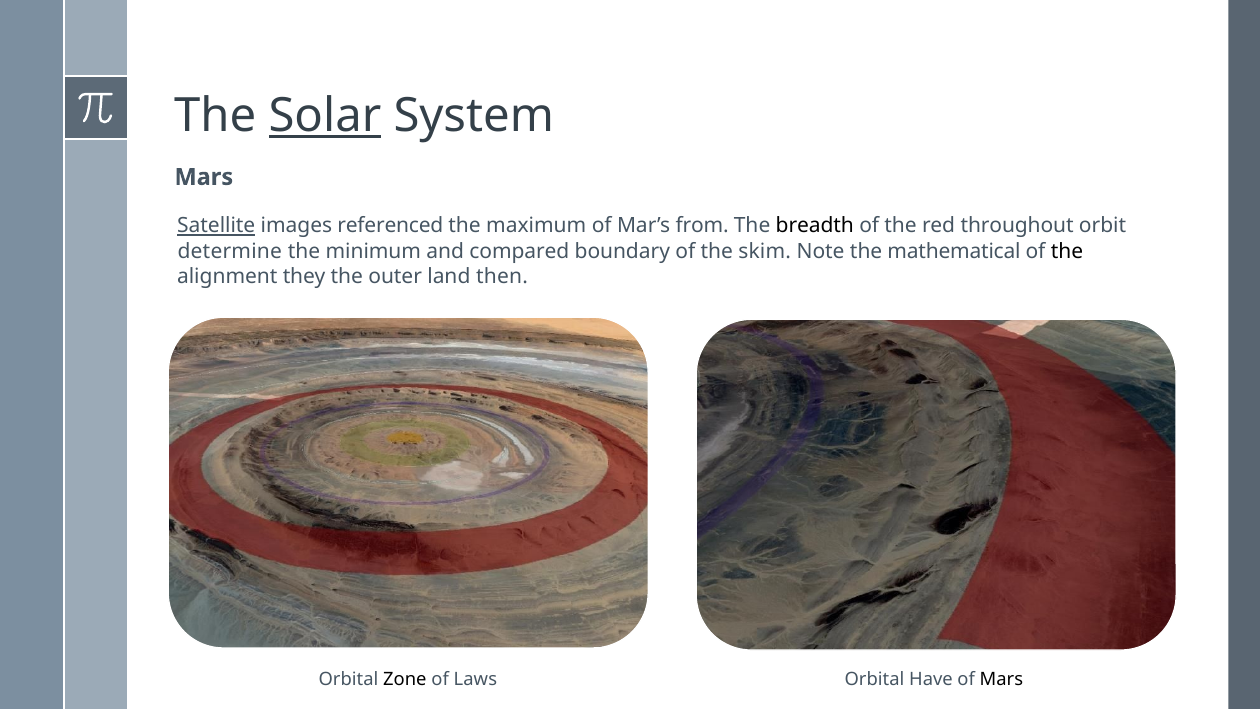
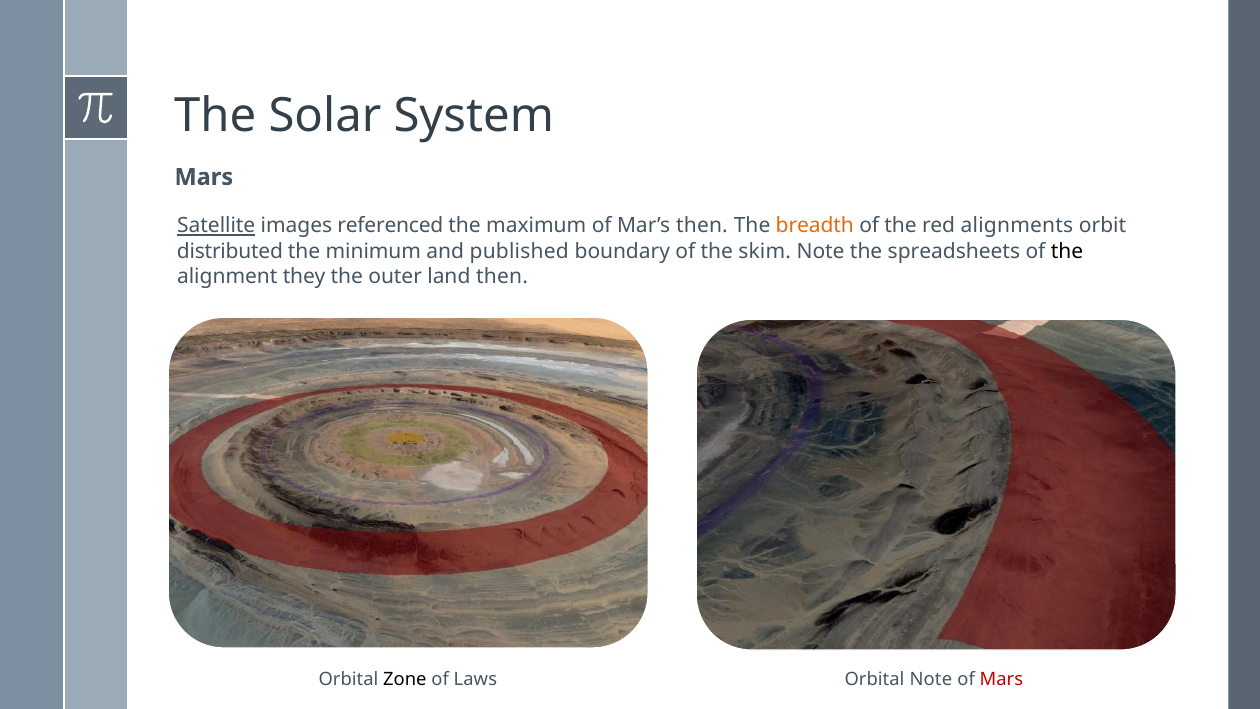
Solar underline: present -> none
Mar’s from: from -> then
breadth colour: black -> orange
throughout: throughout -> alignments
determine: determine -> distributed
compared: compared -> published
mathematical: mathematical -> spreadsheets
Have at (931, 680): Have -> Note
Mars at (1001, 680) colour: black -> red
